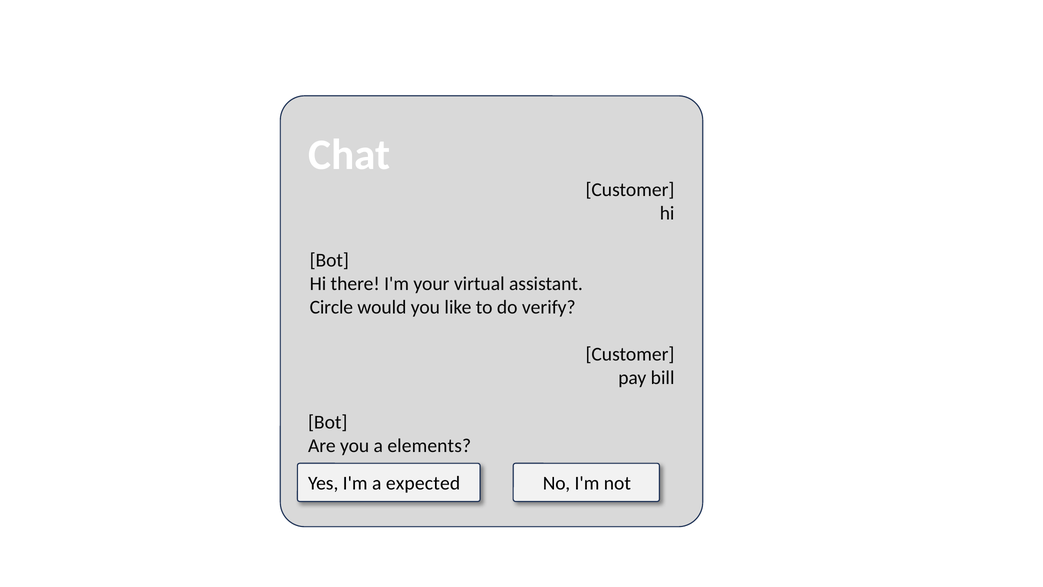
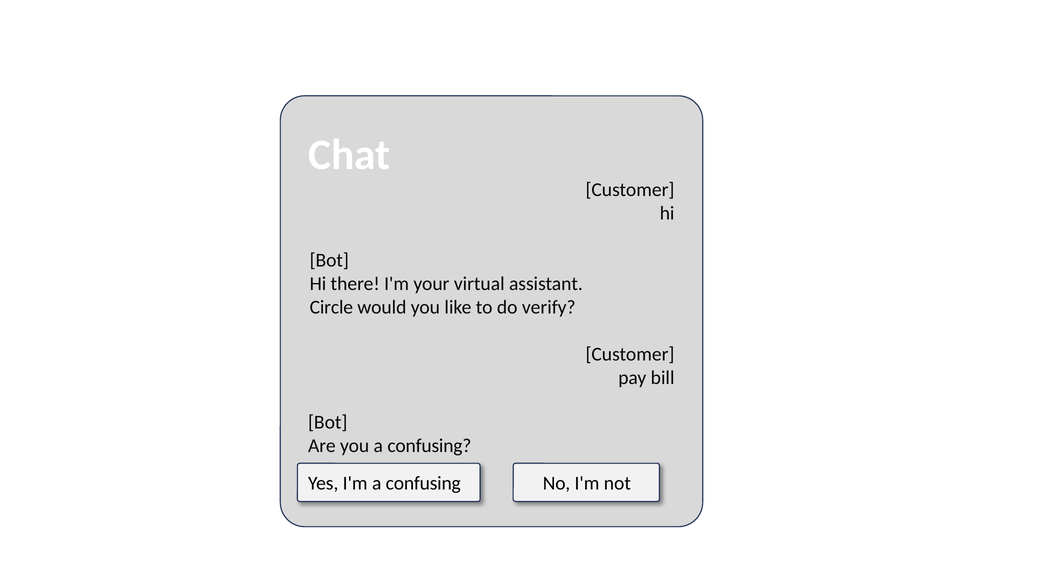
you a elements: elements -> confusing
I'm a expected: expected -> confusing
